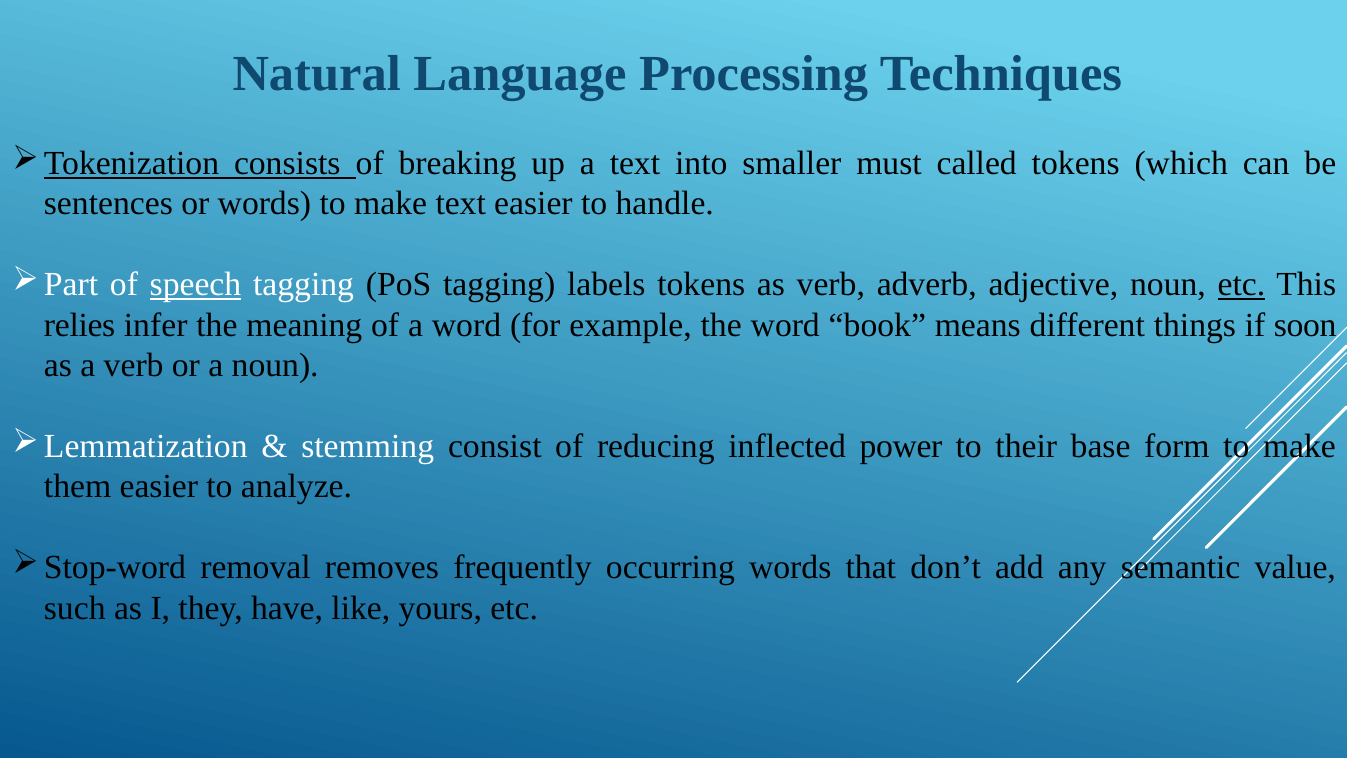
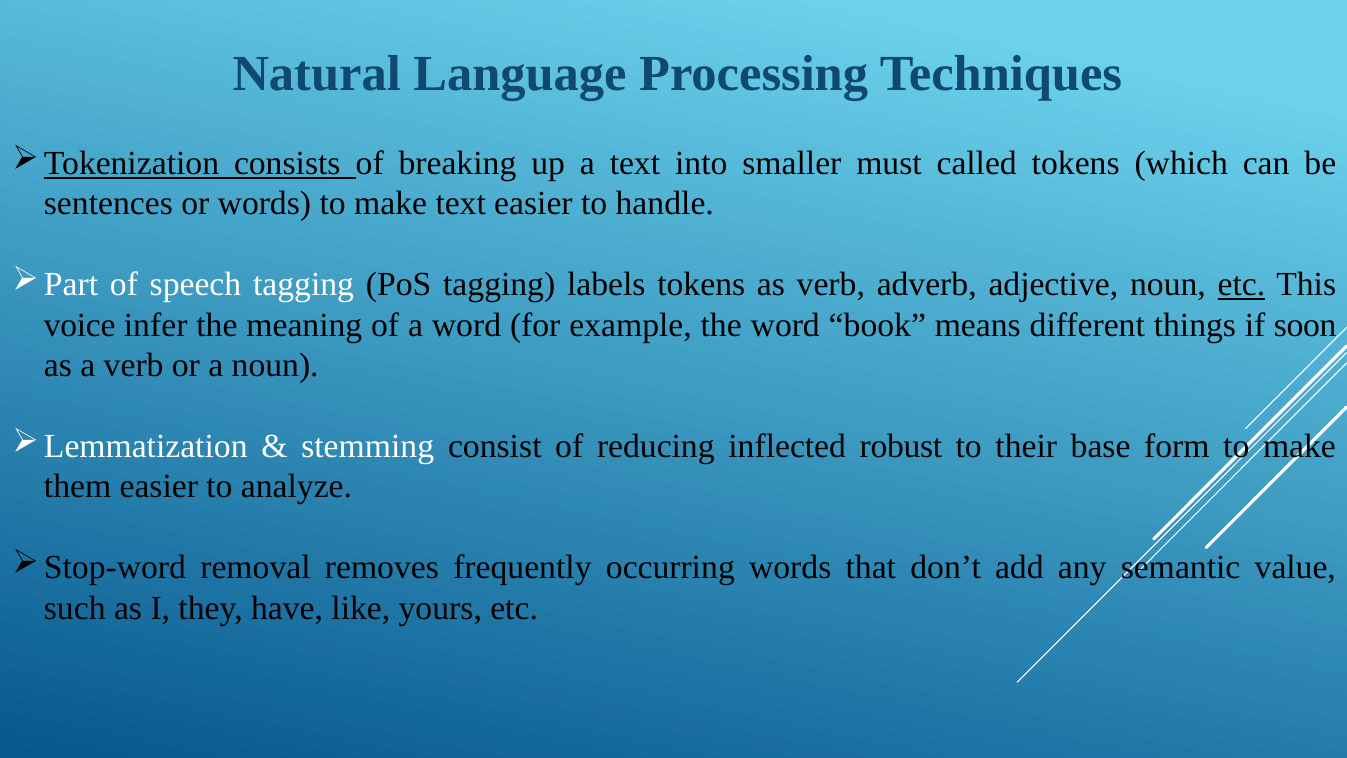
speech underline: present -> none
relies: relies -> voice
power: power -> robust
